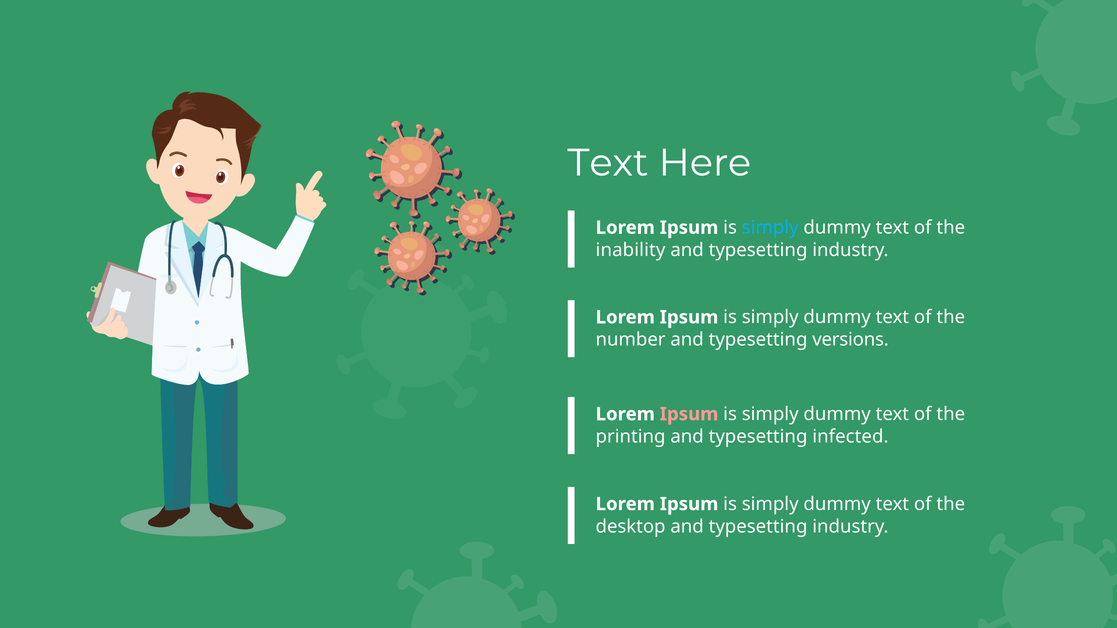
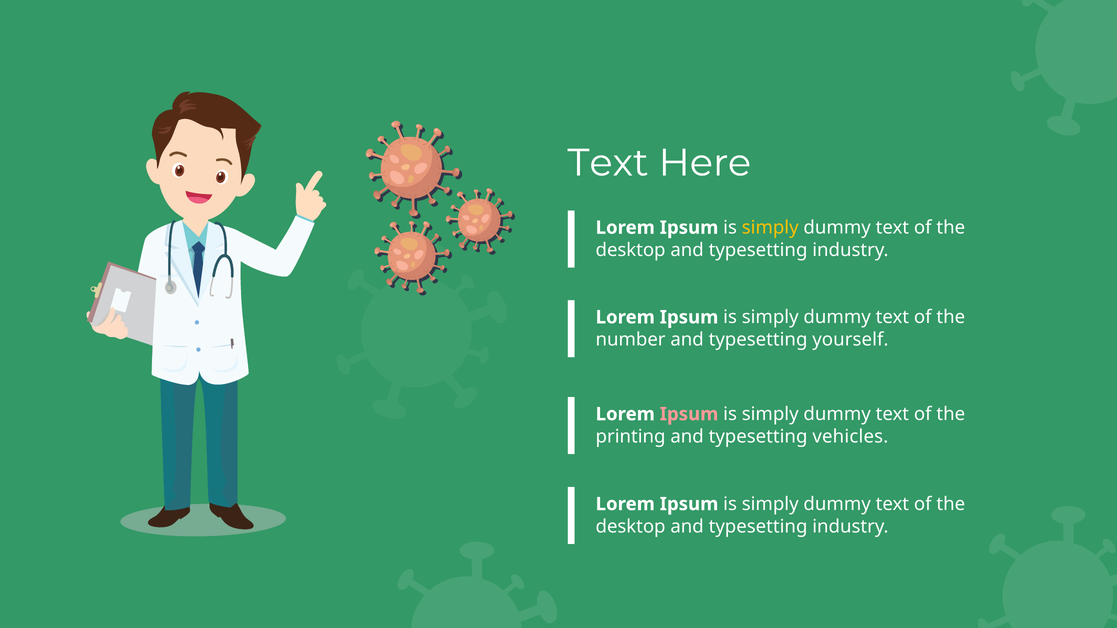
simply at (770, 228) colour: light blue -> yellow
inability at (631, 250): inability -> desktop
versions: versions -> yourself
infected: infected -> vehicles
